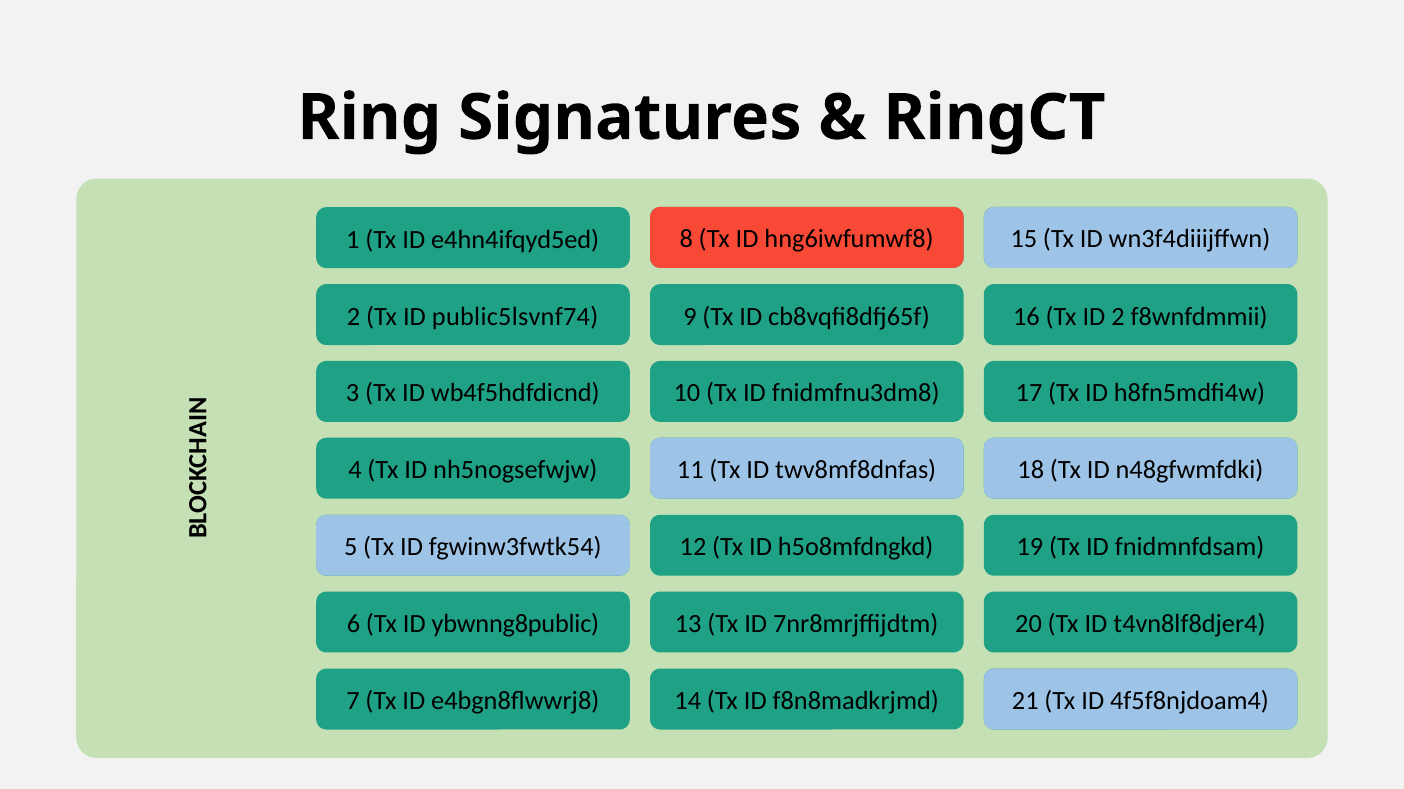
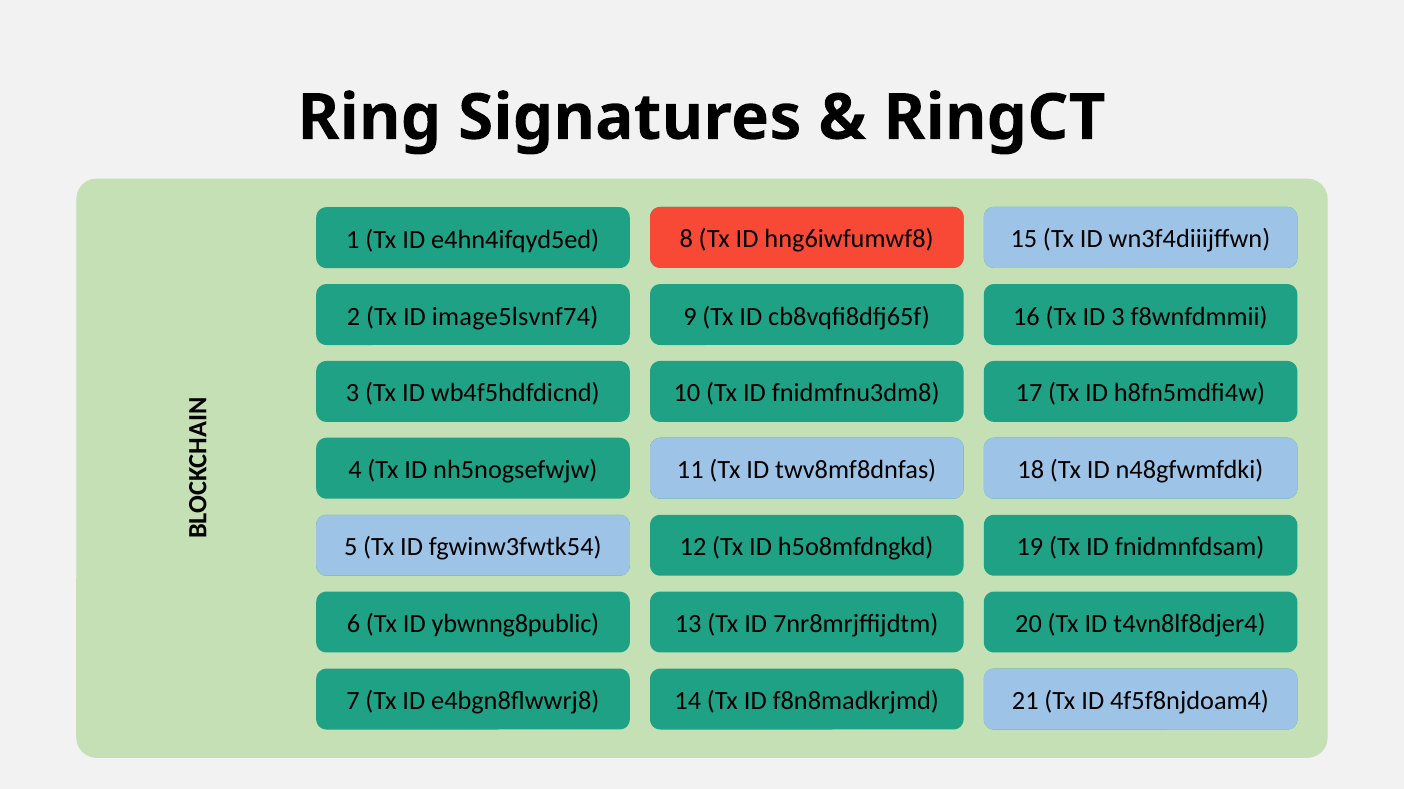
public5lsvnf74: public5lsvnf74 -> image5lsvnf74
ID 2: 2 -> 3
